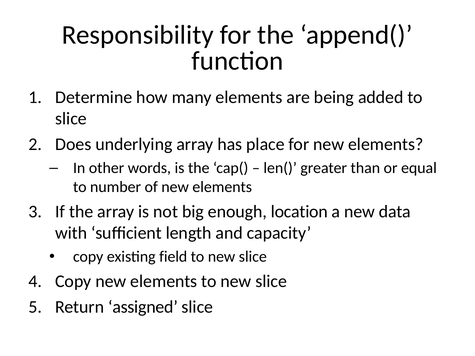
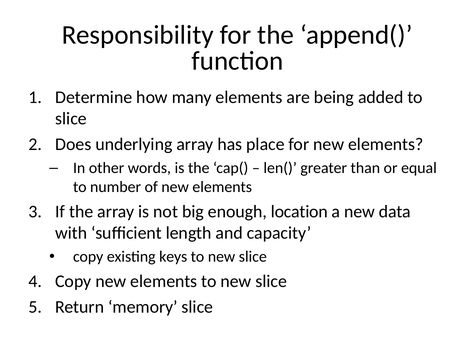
field: field -> keys
assigned: assigned -> memory
